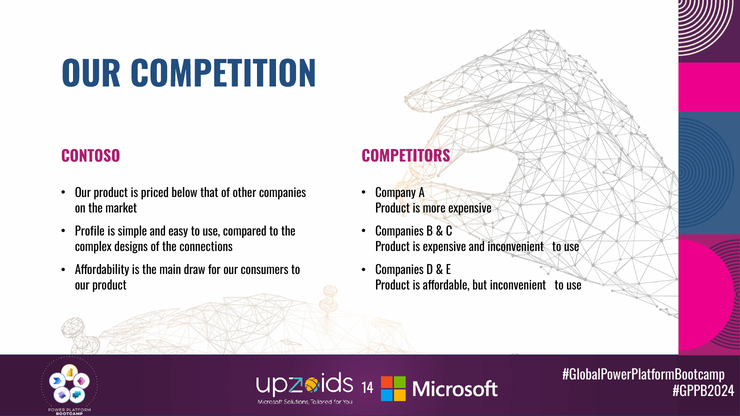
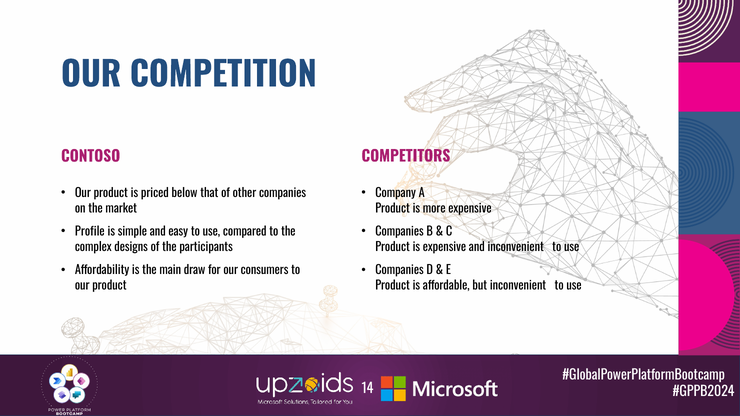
connections: connections -> participants
